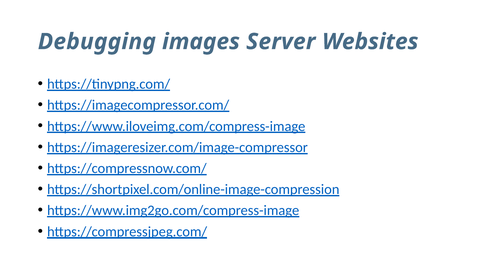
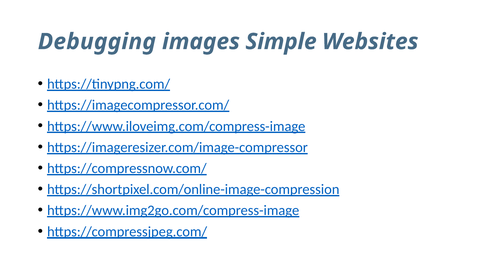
Server: Server -> Simple
